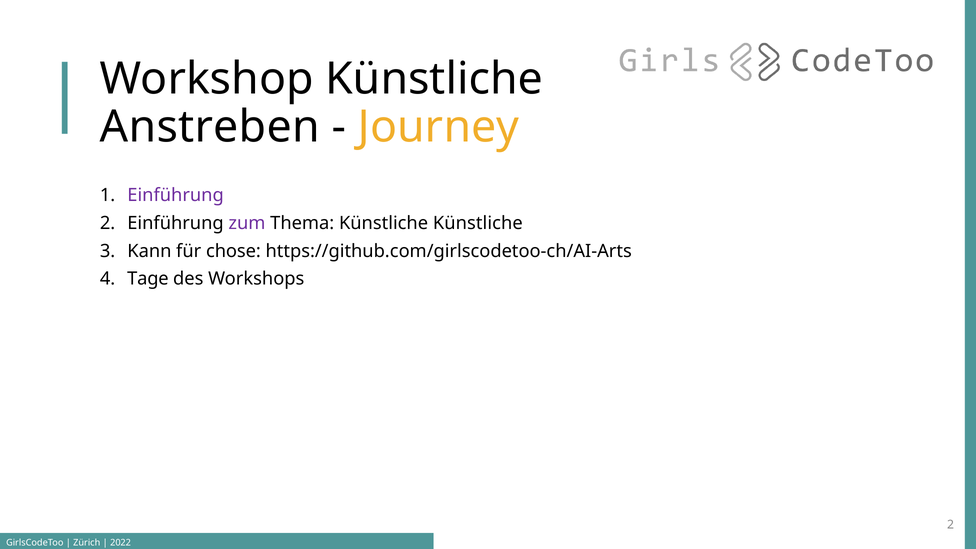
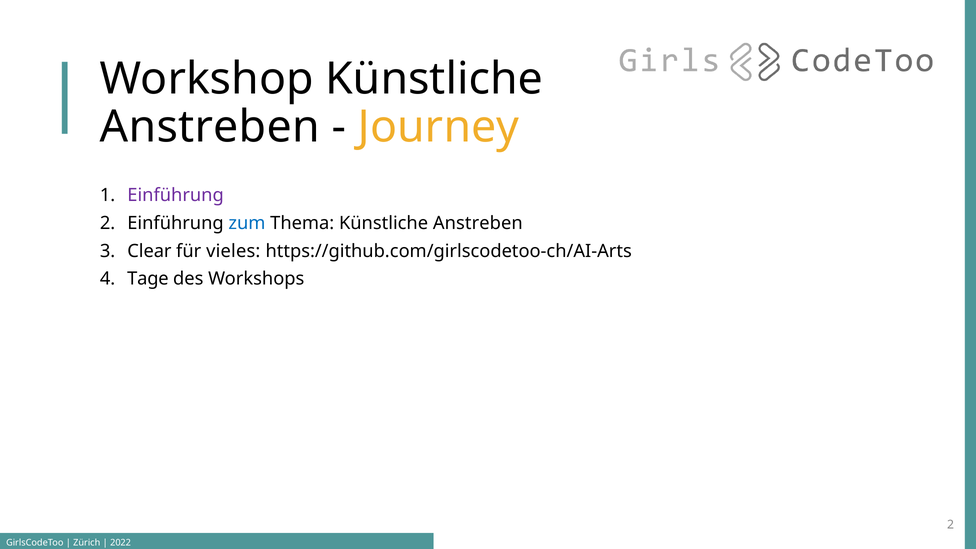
zum colour: purple -> blue
Thema Künstliche Künstliche: Künstliche -> Anstreben
Kann: Kann -> Clear
chose: chose -> vieles
